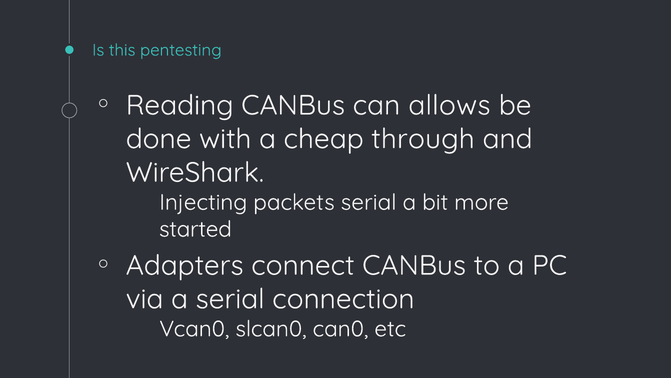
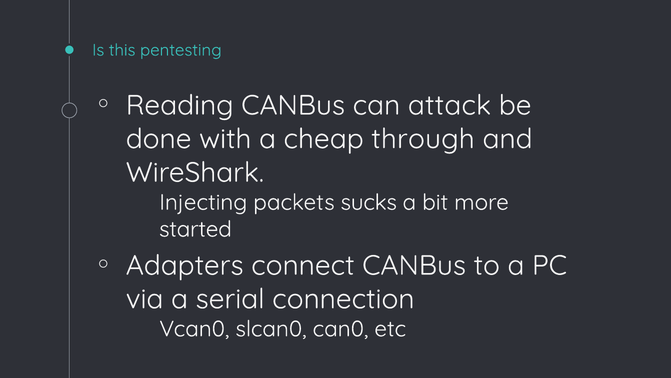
allows: allows -> attack
packets serial: serial -> sucks
